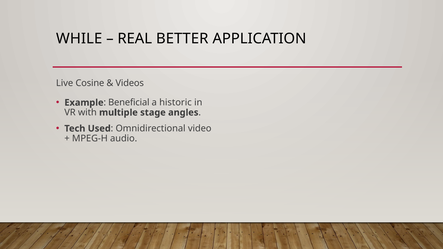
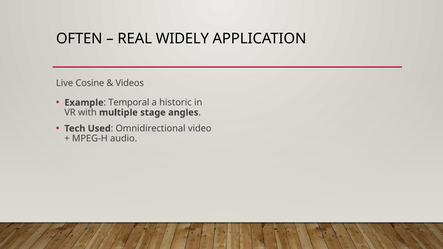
WHILE: WHILE -> OFTEN
BETTER: BETTER -> WIDELY
Beneficial: Beneficial -> Temporal
